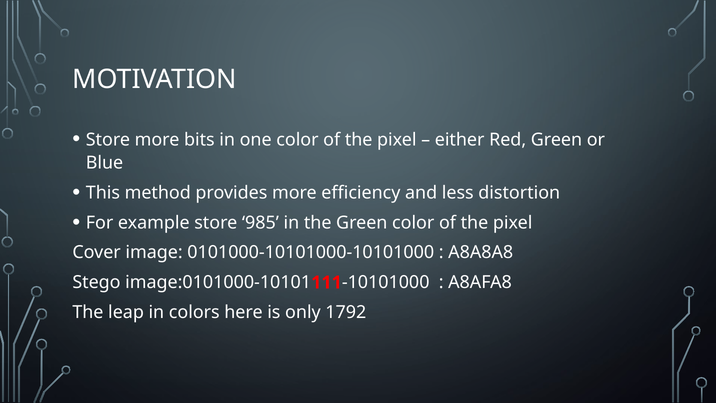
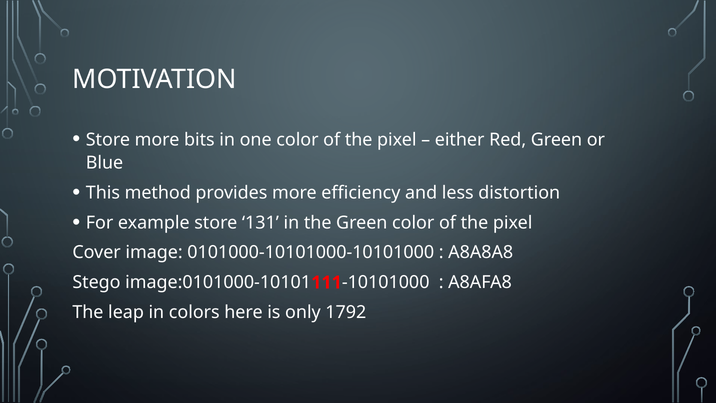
985: 985 -> 131
